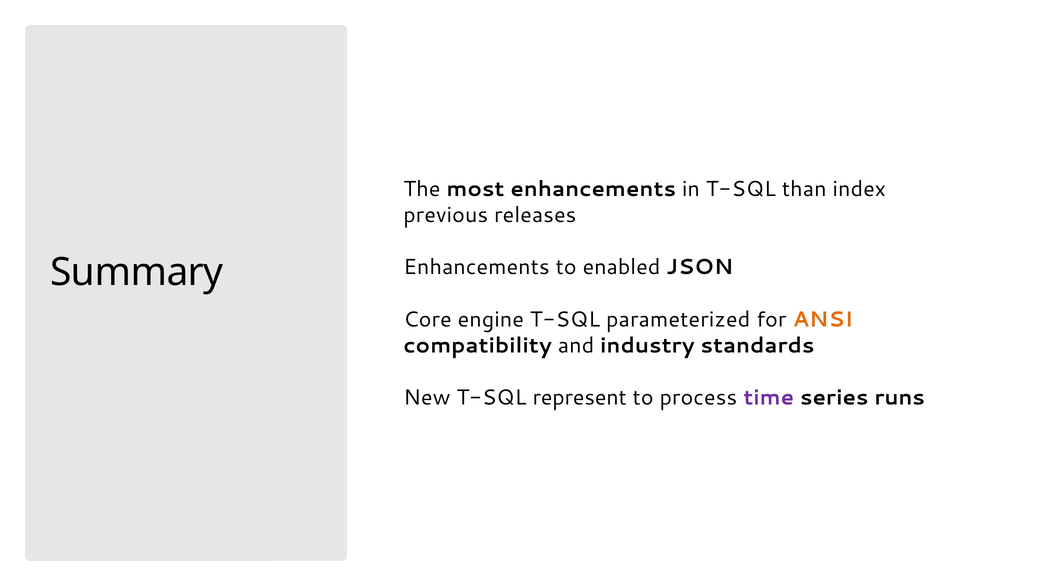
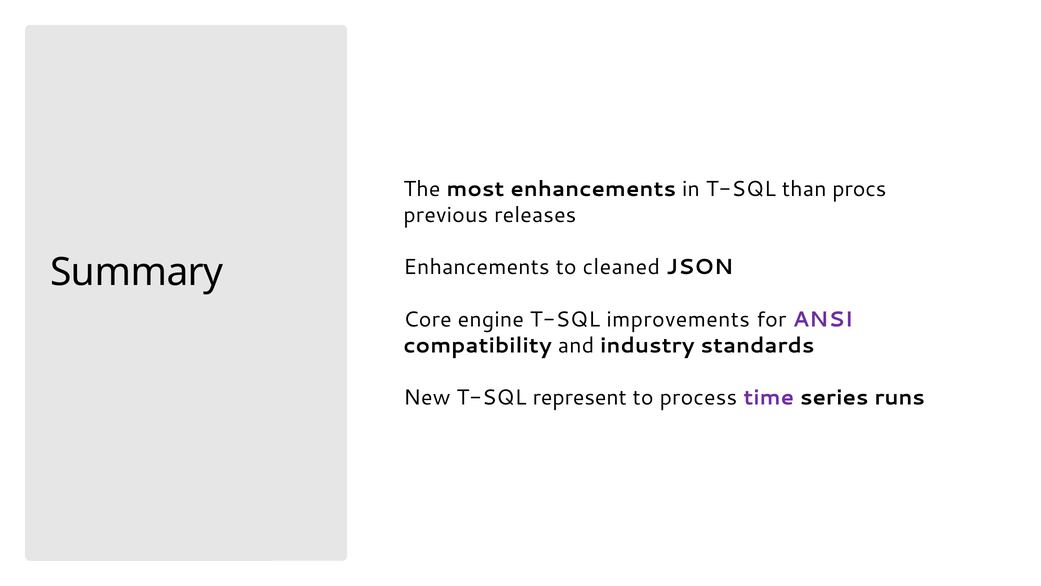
index: index -> procs
enabled: enabled -> cleaned
parameterized: parameterized -> improvements
ANSI colour: orange -> purple
